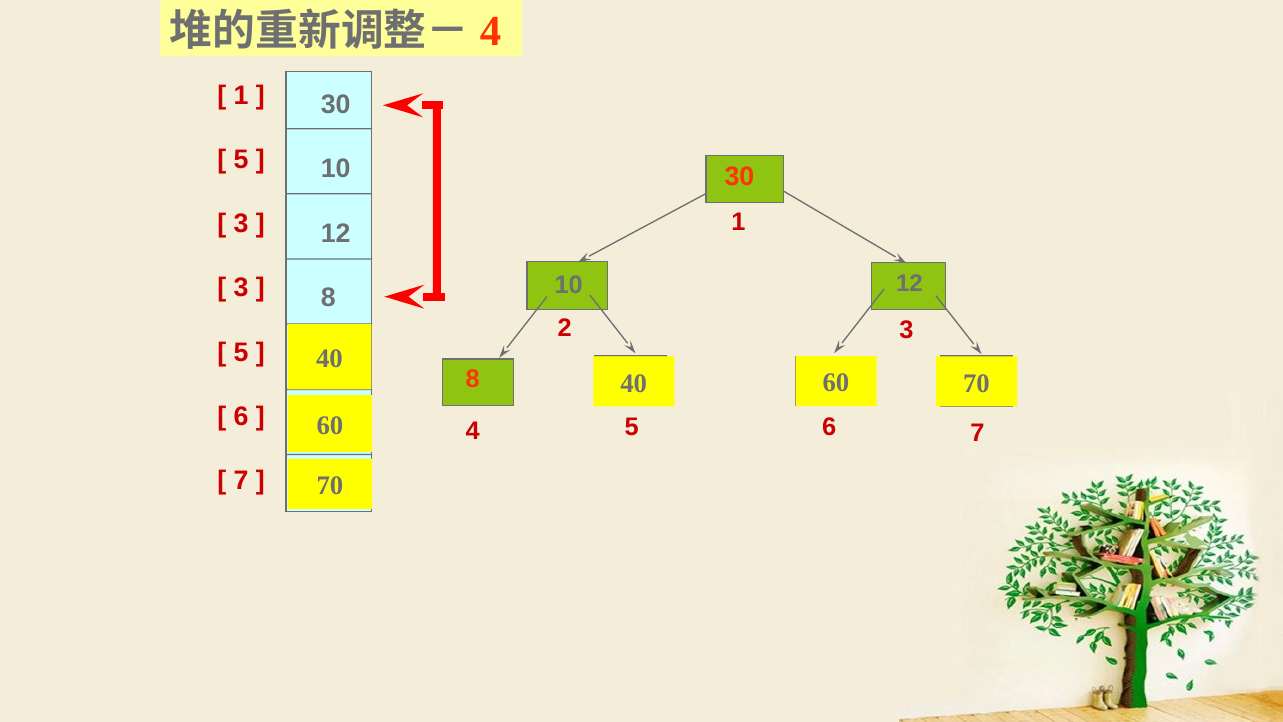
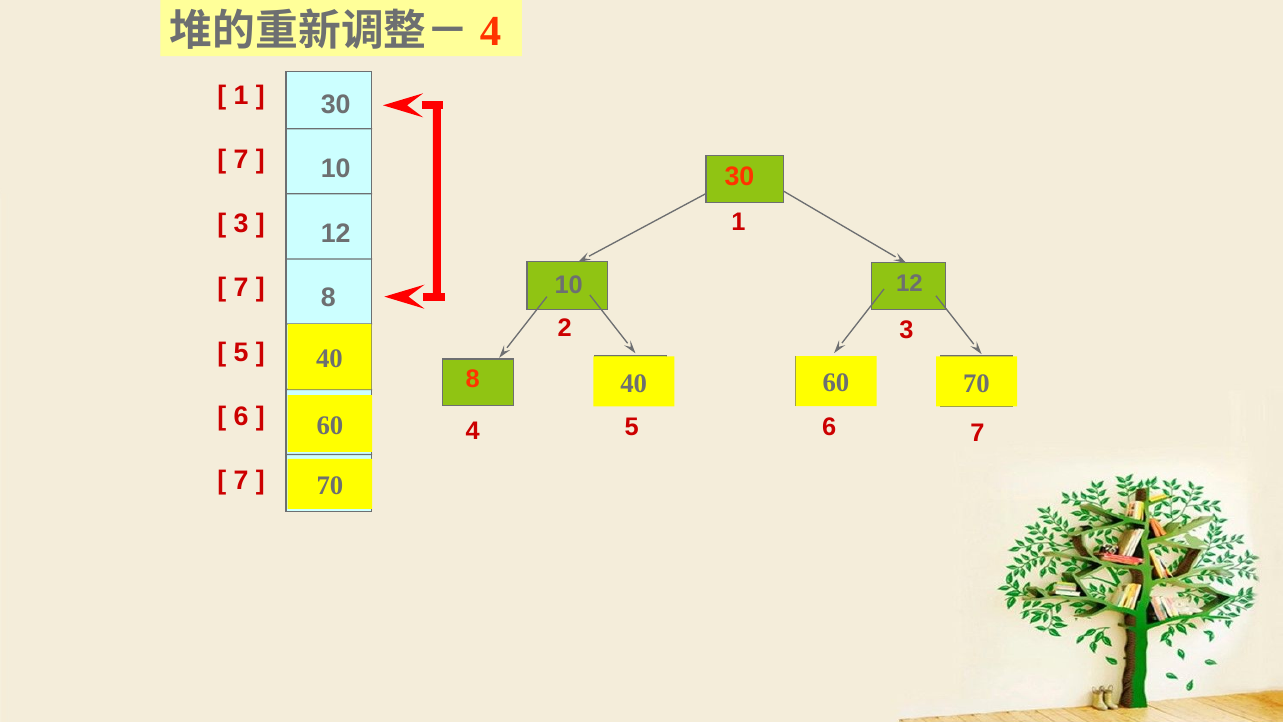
5 at (241, 160): 5 -> 7
3 at (241, 288): 3 -> 7
